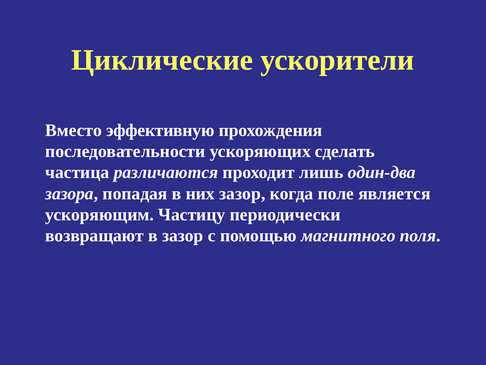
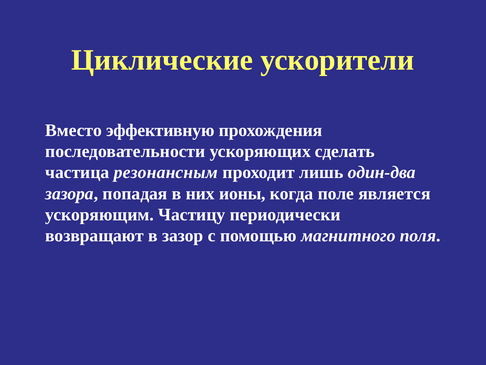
различаются: различаются -> резонансным
них зазор: зазор -> ионы
